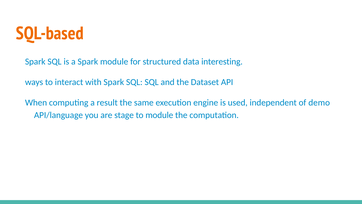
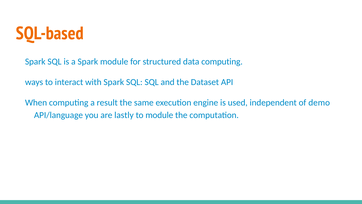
data interesting: interesting -> computing
stage: stage -> lastly
